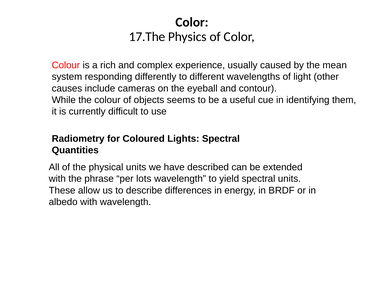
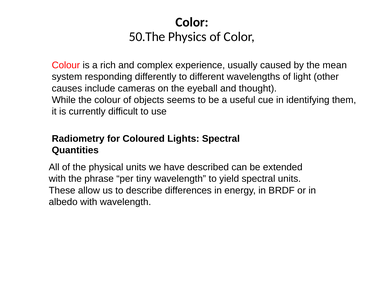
17.The: 17.The -> 50.The
contour: contour -> thought
lots: lots -> tiny
